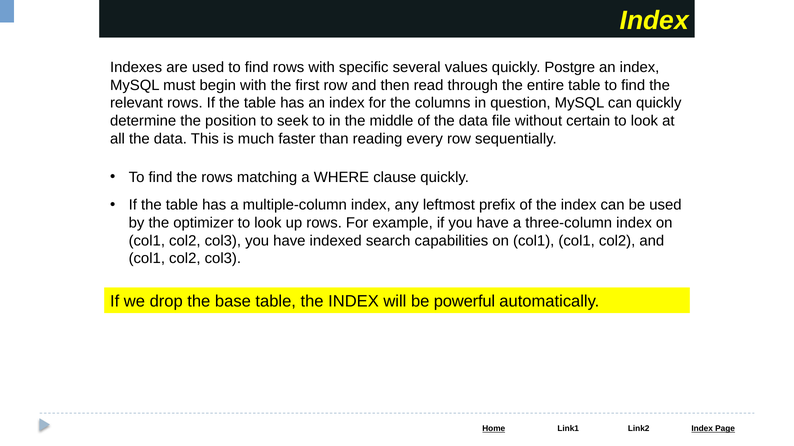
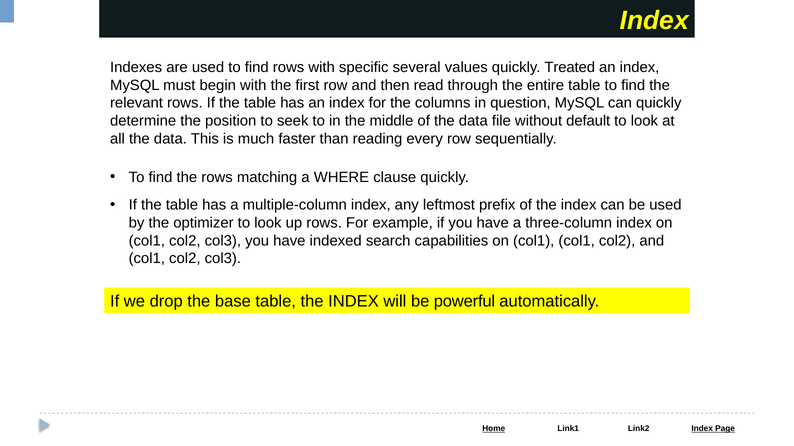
Postgre: Postgre -> Treated
certain: certain -> default
